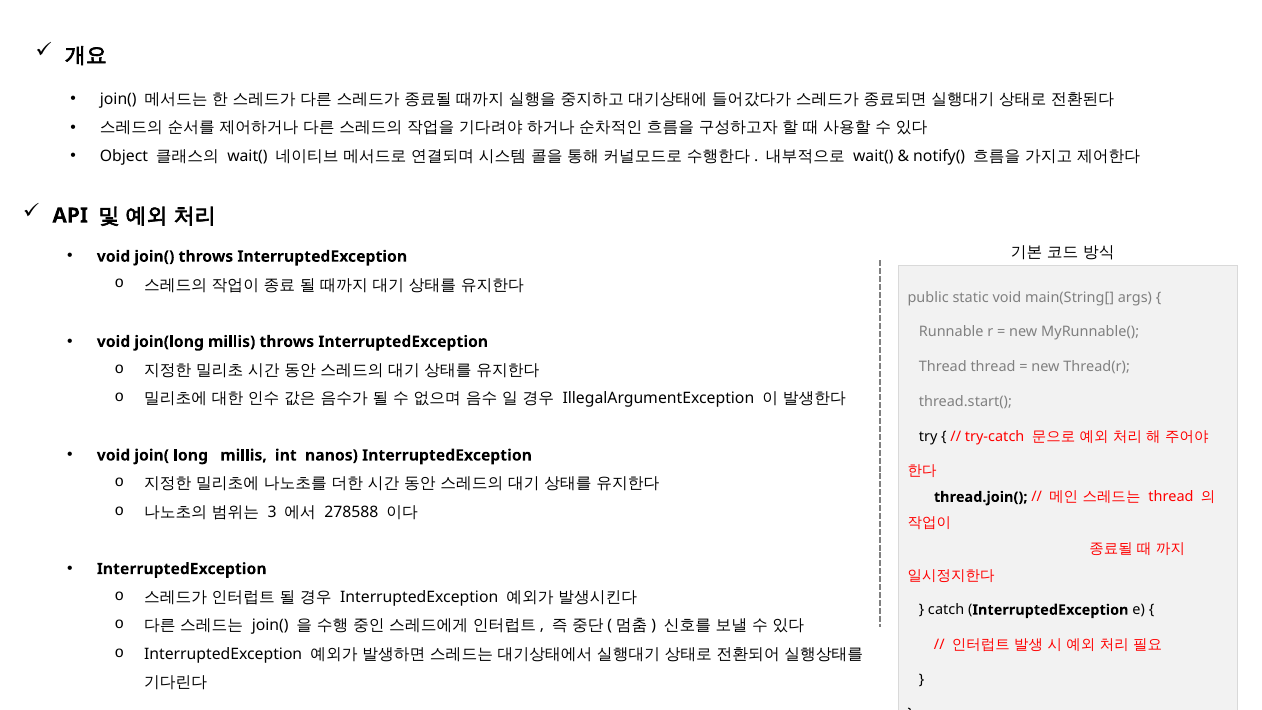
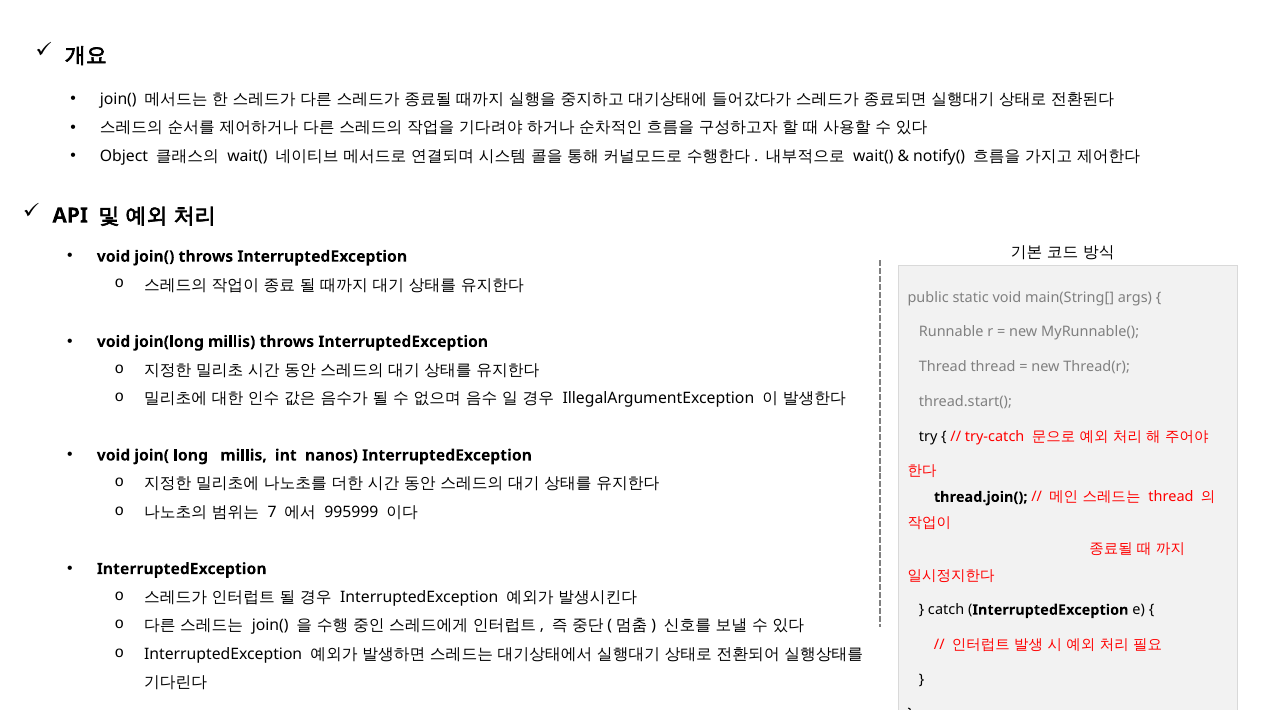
3: 3 -> 7
278588: 278588 -> 995999
